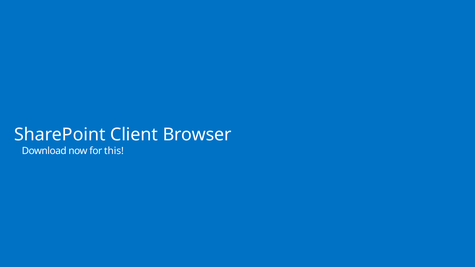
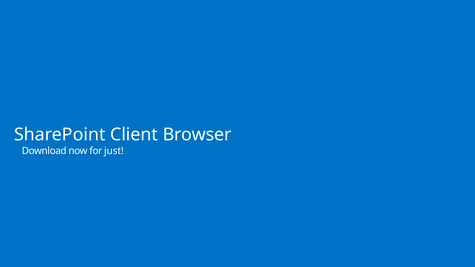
this: this -> just
